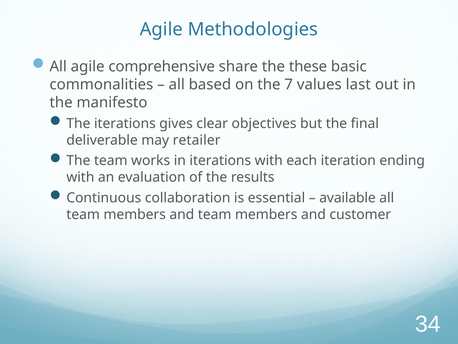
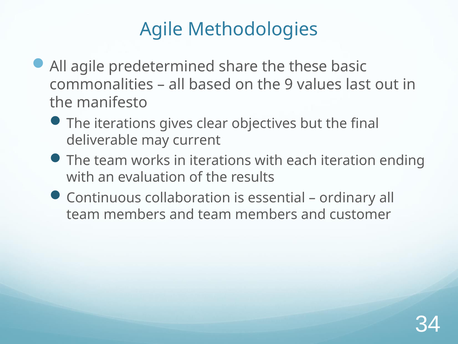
comprehensive: comprehensive -> predetermined
7: 7 -> 9
retailer: retailer -> current
available: available -> ordinary
